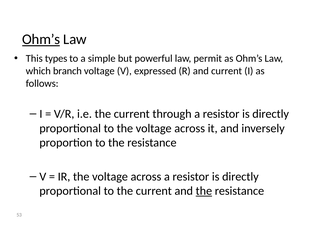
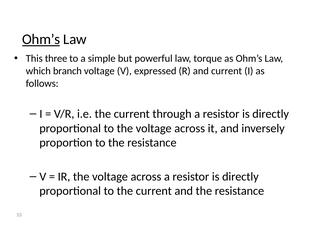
types: types -> three
permit: permit -> torque
the at (204, 191) underline: present -> none
